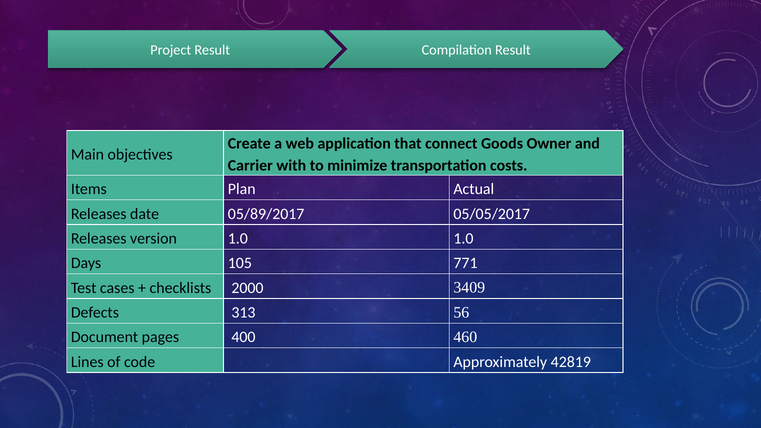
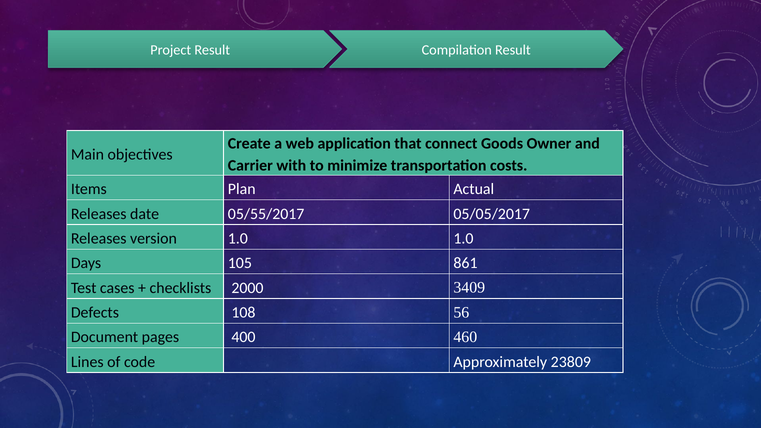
05/89/2017: 05/89/2017 -> 05/55/2017
771: 771 -> 861
313: 313 -> 108
42819: 42819 -> 23809
